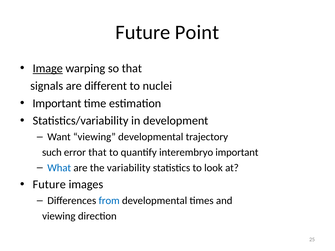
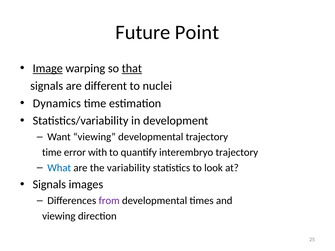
that at (132, 68) underline: none -> present
Important at (57, 103): Important -> Dynamics
such at (52, 152): such -> time
error that: that -> with
interembryo important: important -> trajectory
Future at (49, 185): Future -> Signals
from colour: blue -> purple
